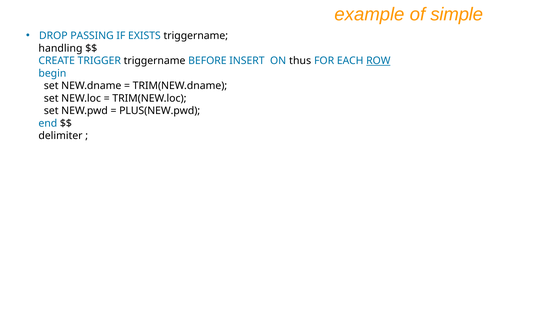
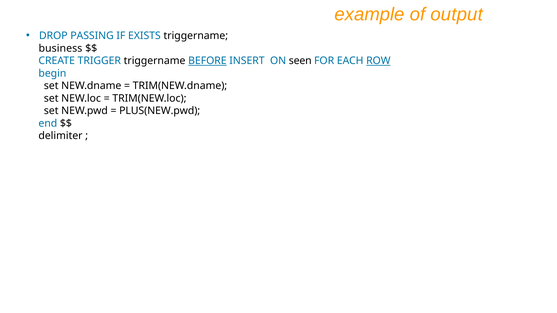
simple: simple -> output
handling: handling -> business
BEFORE underline: none -> present
thus: thus -> seen
